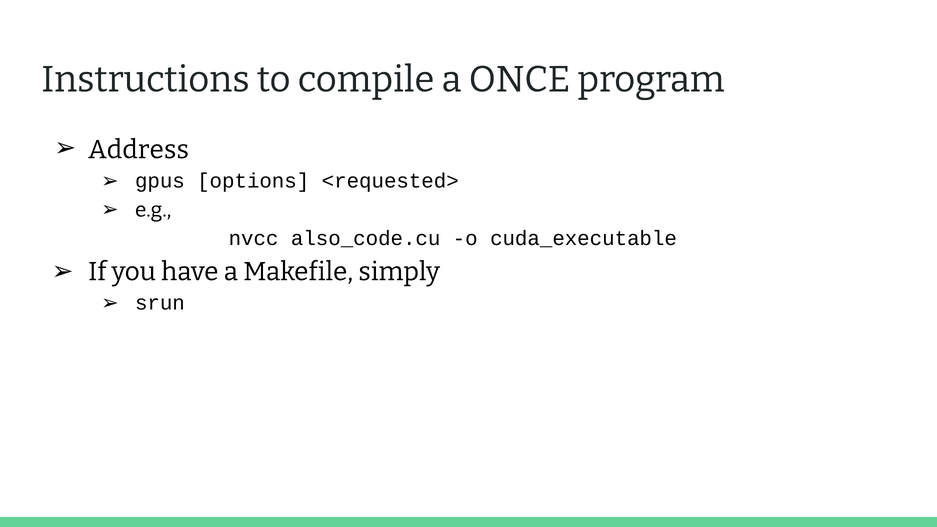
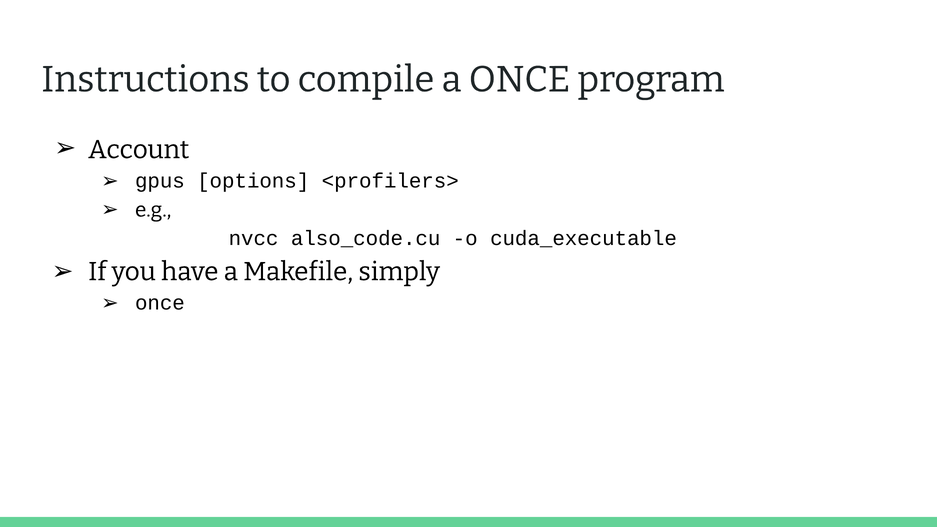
Address: Address -> Account
<requested>: <requested> -> <profilers>
srun at (160, 303): srun -> once
